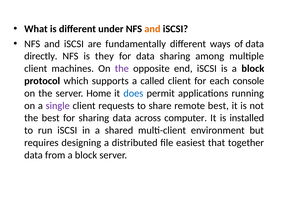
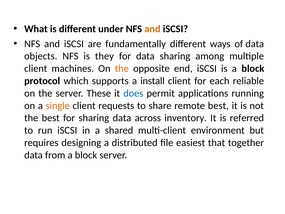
directly: directly -> objects
the at (122, 68) colour: purple -> orange
called: called -> install
console: console -> reliable
Home: Home -> These
single colour: purple -> orange
computer: computer -> inventory
installed: installed -> referred
